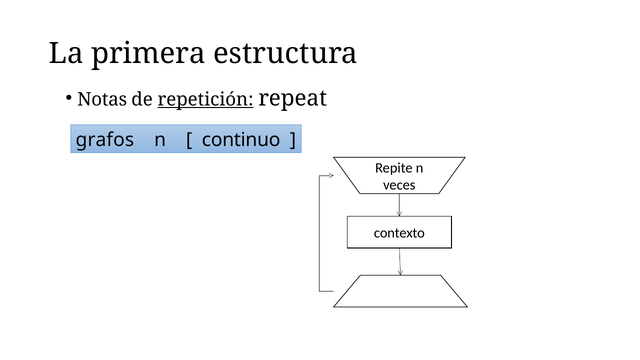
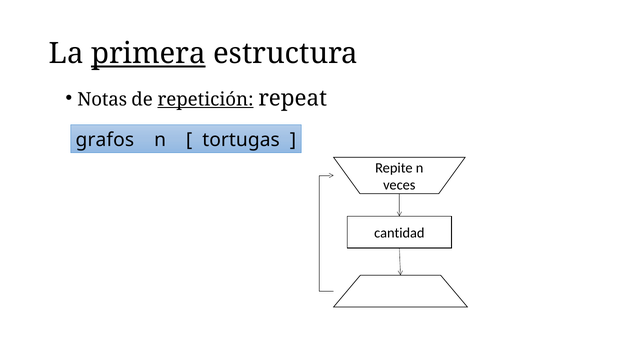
primera underline: none -> present
continuo: continuo -> tortugas
contexto: contexto -> cantidad
